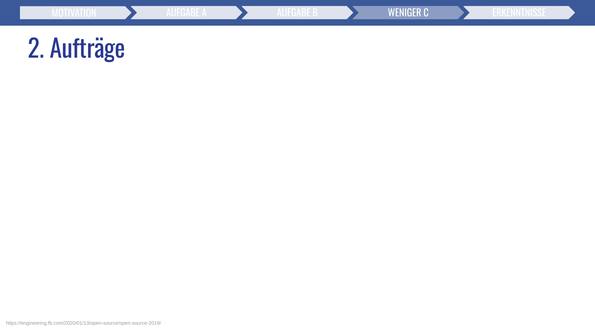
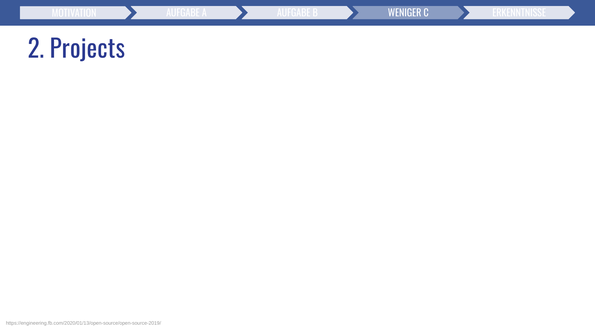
Aufträge: Aufträge -> Projects
